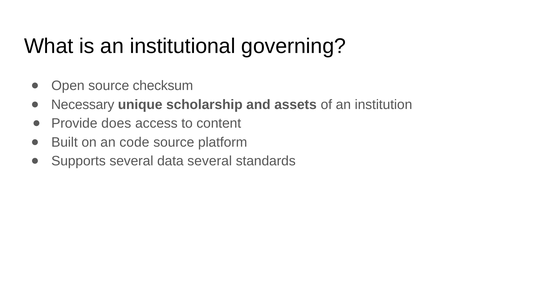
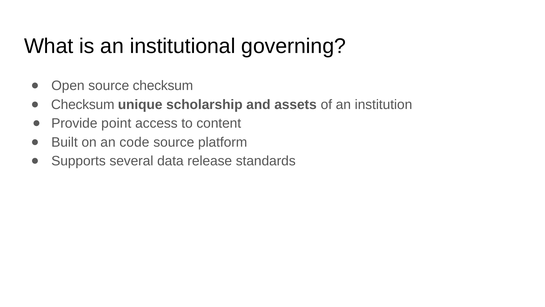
Necessary at (83, 105): Necessary -> Checksum
does: does -> point
data several: several -> release
